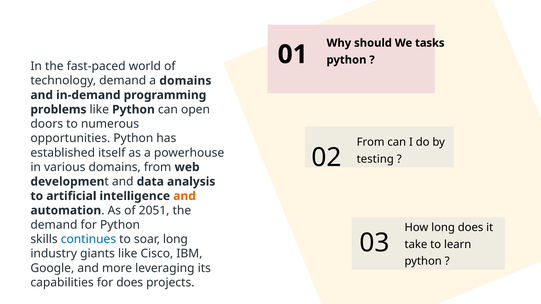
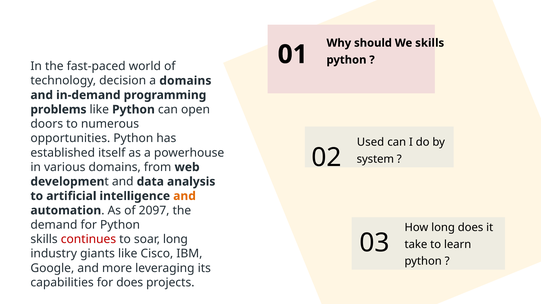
We tasks: tasks -> skills
technology demand: demand -> decision
From at (371, 142): From -> Used
testing: testing -> system
2051: 2051 -> 2097
continues colour: blue -> red
